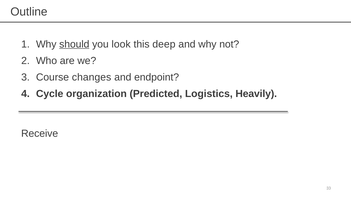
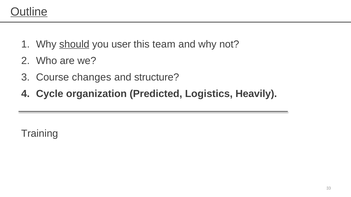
Outline underline: none -> present
look: look -> user
deep: deep -> team
endpoint: endpoint -> structure
Receive: Receive -> Training
